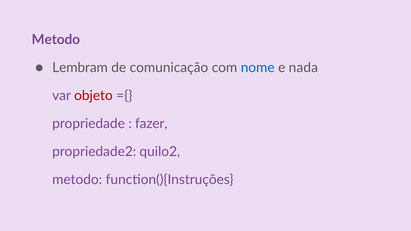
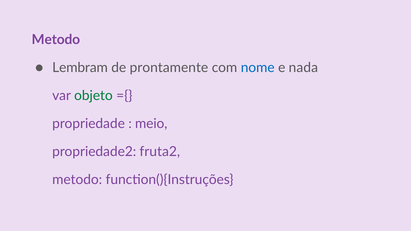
comunicação: comunicação -> prontamente
objeto colour: red -> green
fazer: fazer -> meio
quilo2: quilo2 -> fruta2
